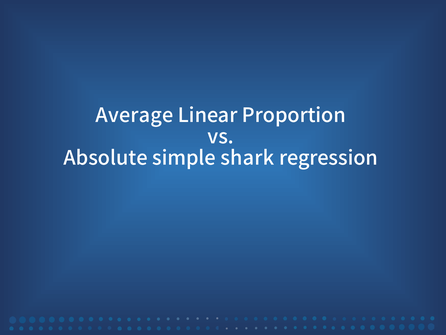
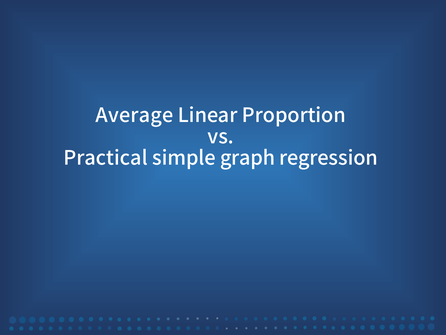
Absolute: Absolute -> Practical
shark: shark -> graph
